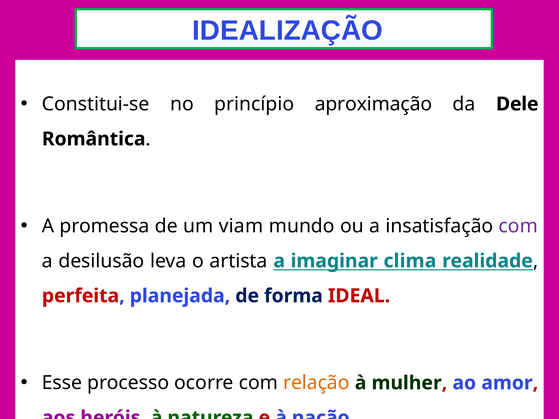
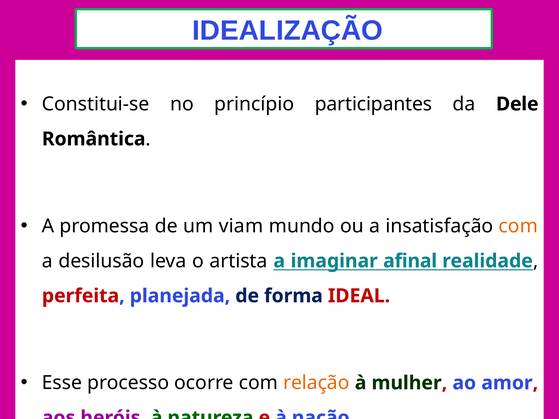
aproximação: aproximação -> participantes
com at (518, 226) colour: purple -> orange
clima: clima -> afinal
